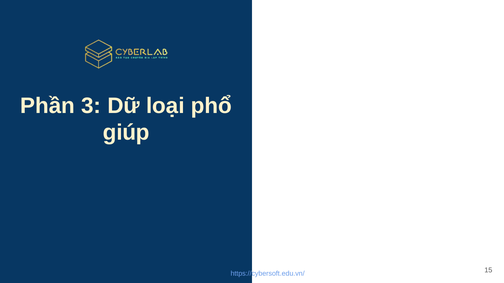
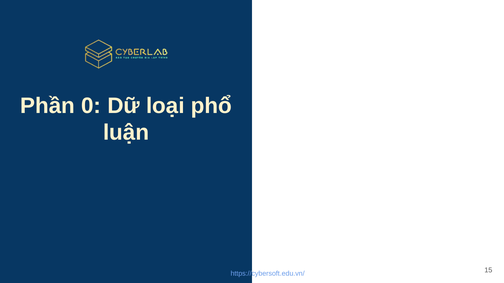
3: 3 -> 0
giúp: giúp -> luận
